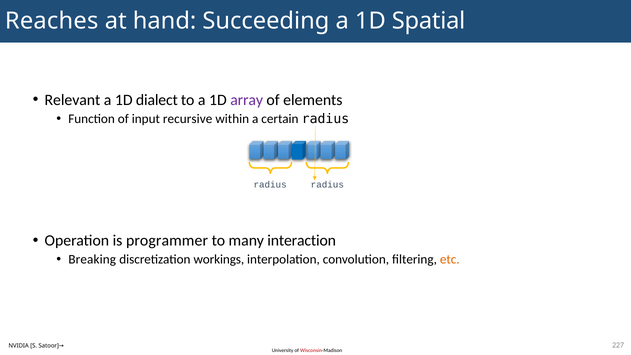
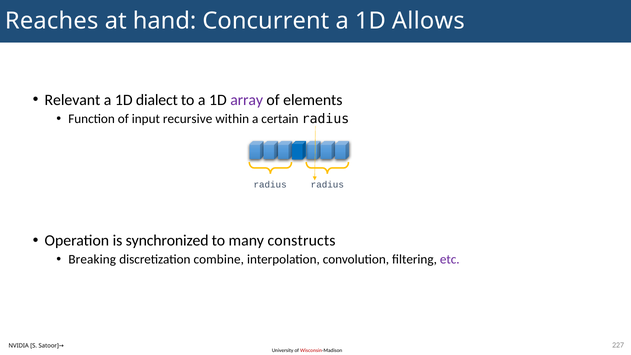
Succeeding: Succeeding -> Concurrent
Spatial: Spatial -> Allows
programmer: programmer -> synchronized
interaction: interaction -> constructs
workings: workings -> combine
etc colour: orange -> purple
